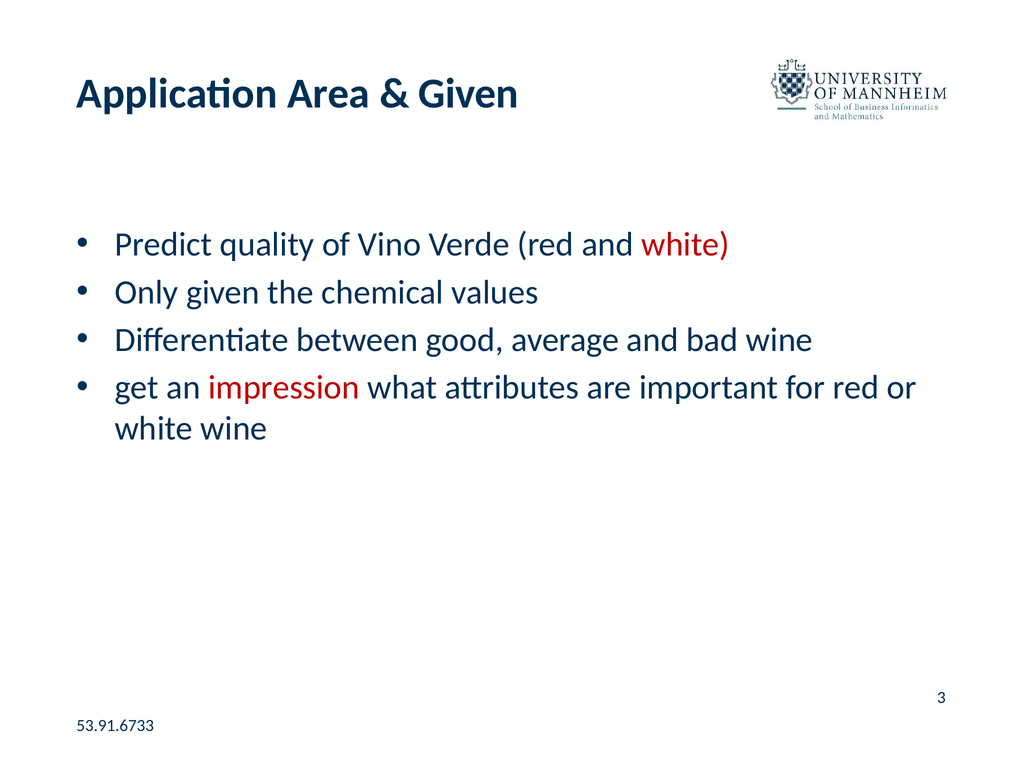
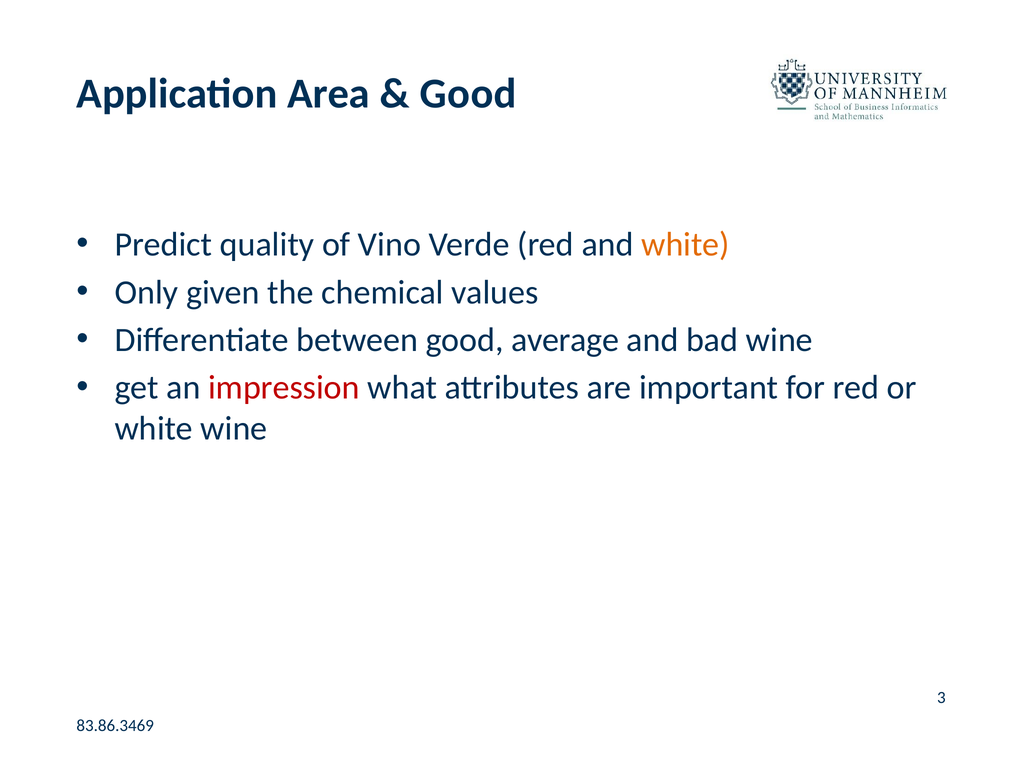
Given at (469, 94): Given -> Good
white at (685, 244) colour: red -> orange
53.91.6733: 53.91.6733 -> 83.86.3469
